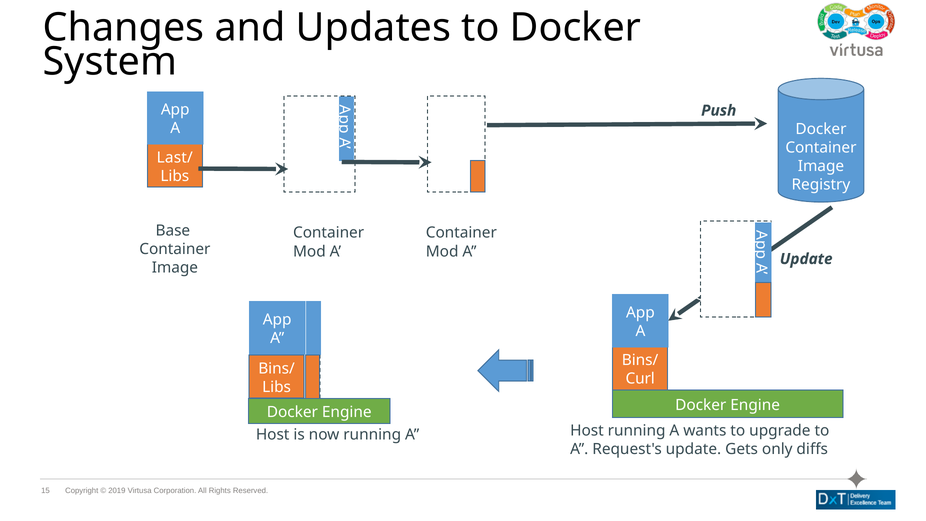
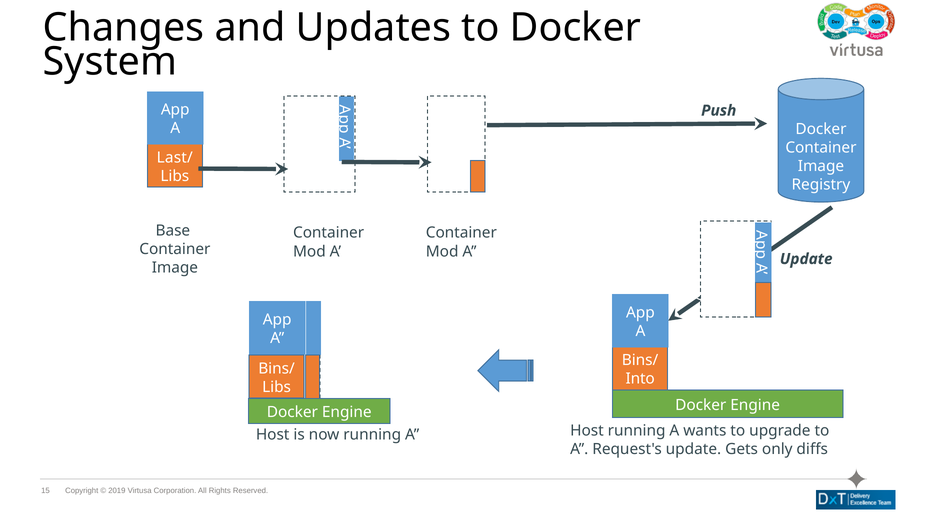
Curl: Curl -> Into
